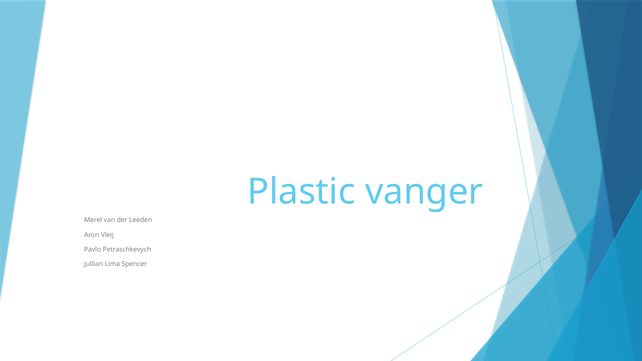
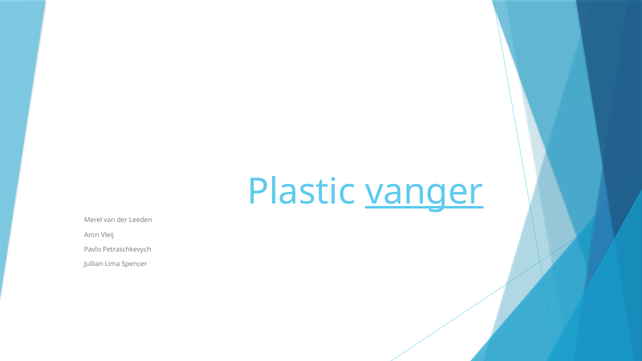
vanger underline: none -> present
